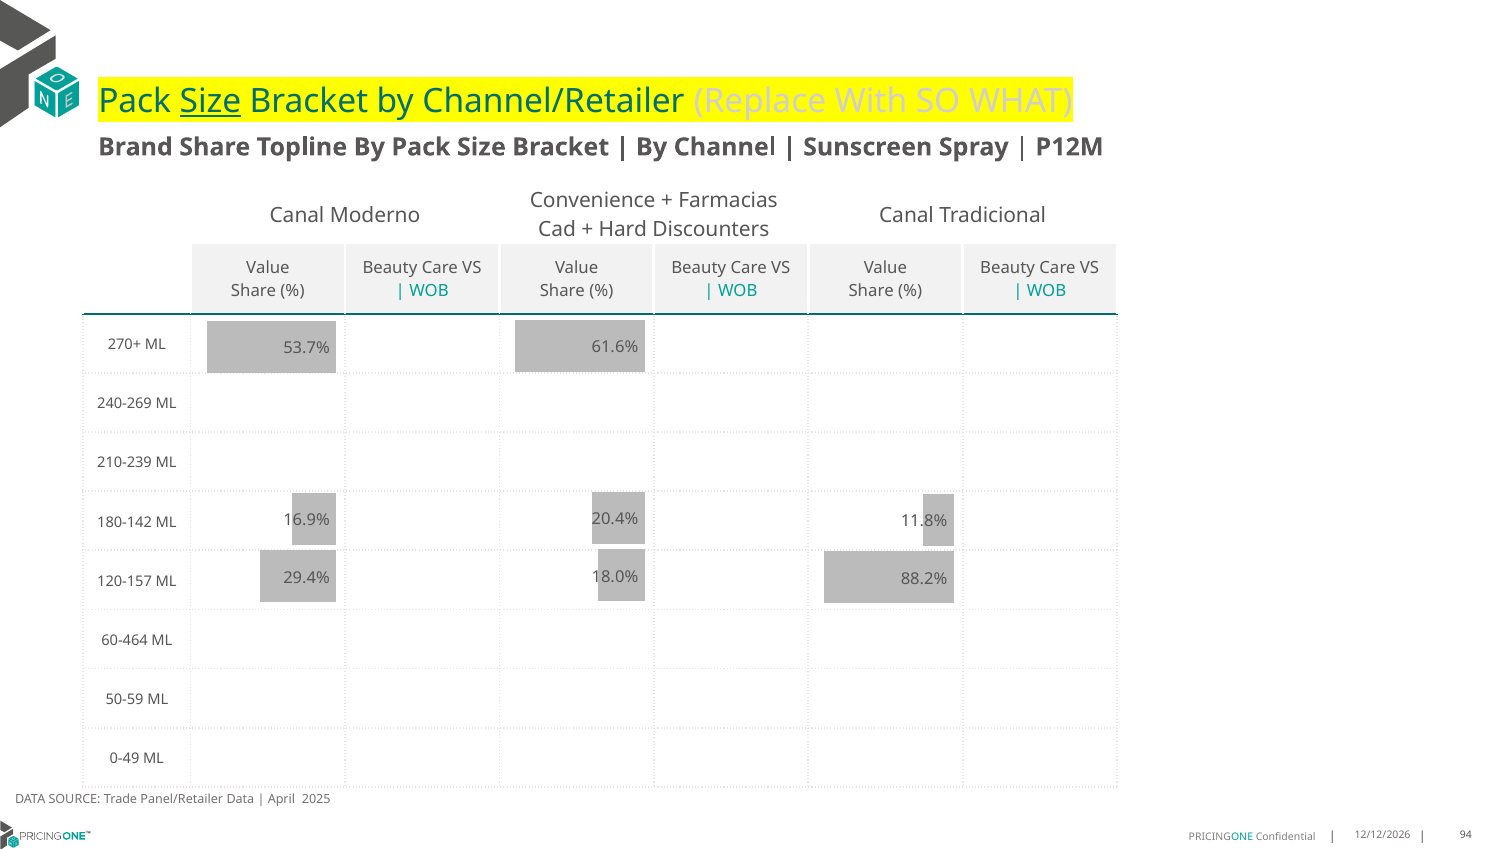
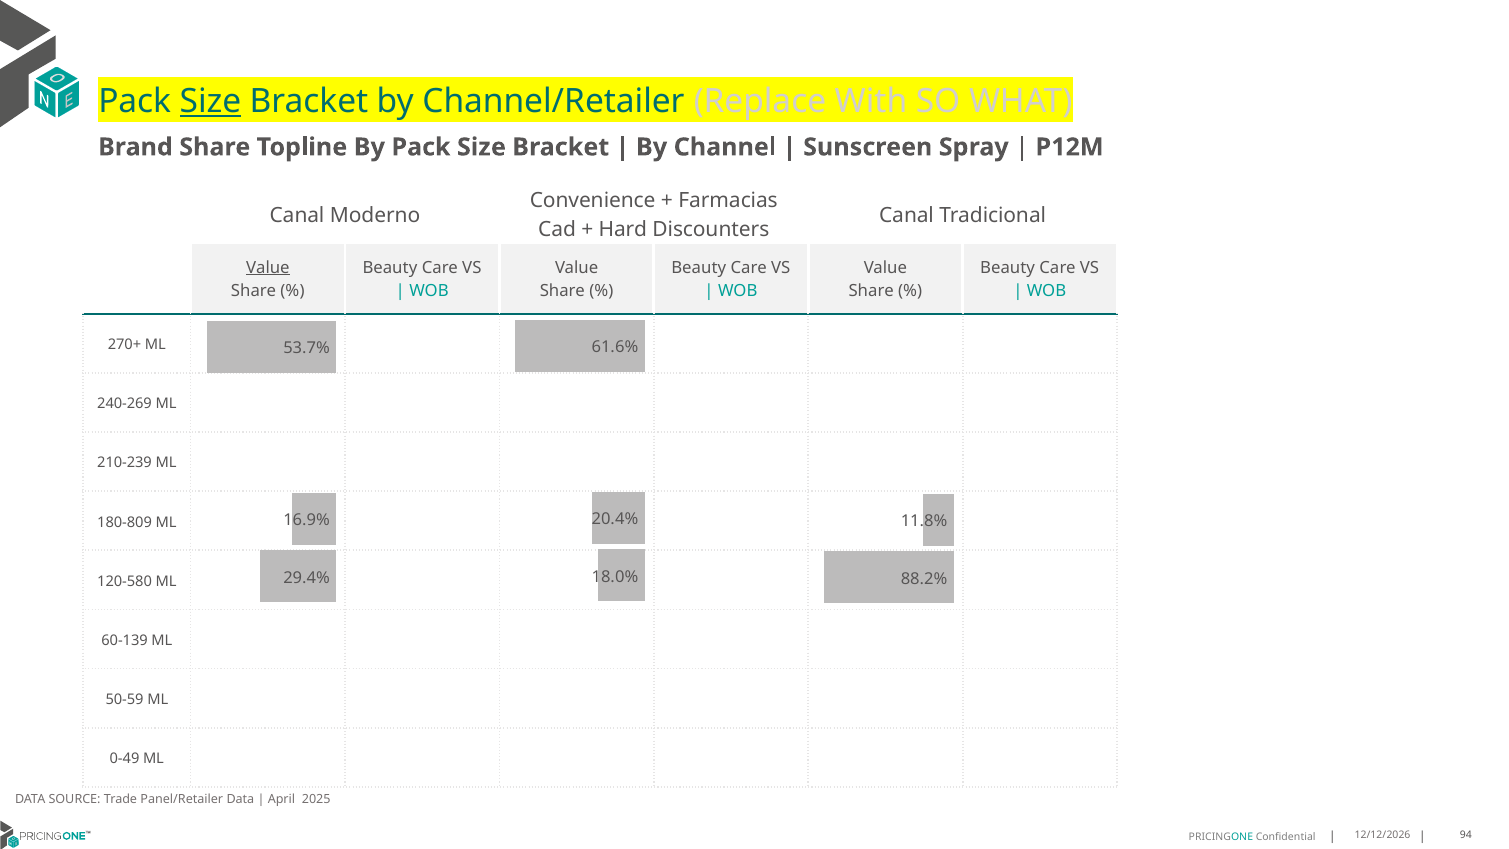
Value at (268, 268) underline: none -> present
180-142: 180-142 -> 180-809
120-157: 120-157 -> 120-580
60-464: 60-464 -> 60-139
